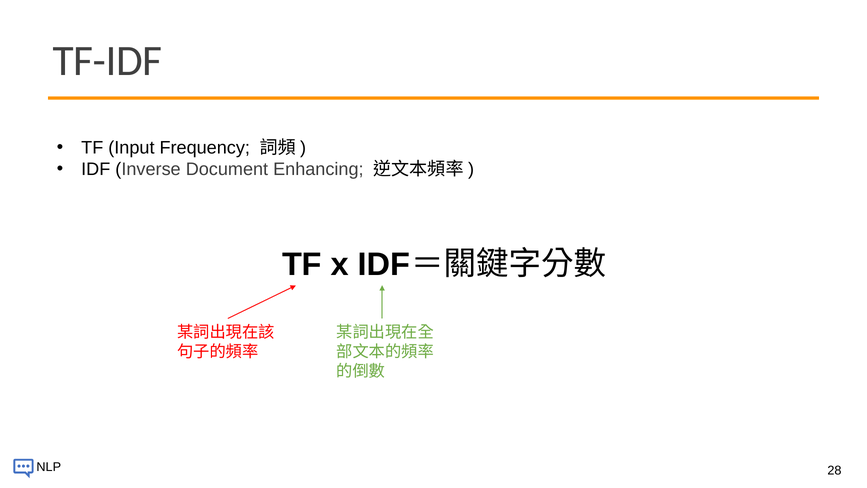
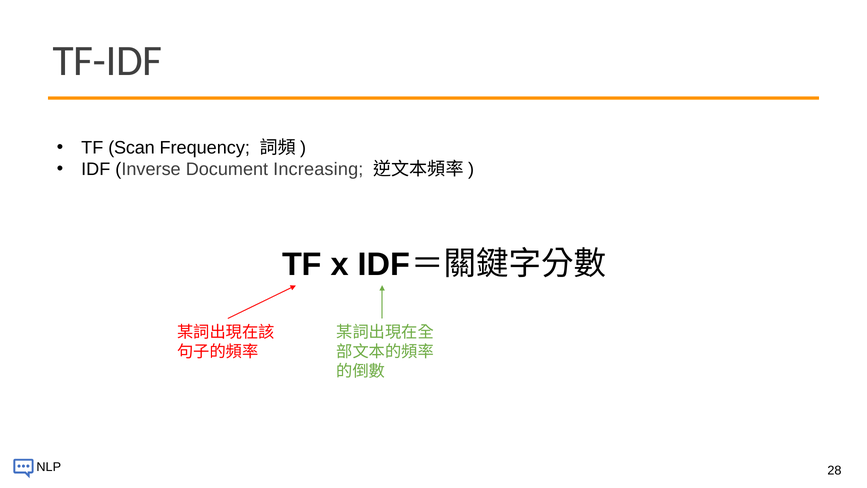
Input: Input -> Scan
Enhancing: Enhancing -> Increasing
